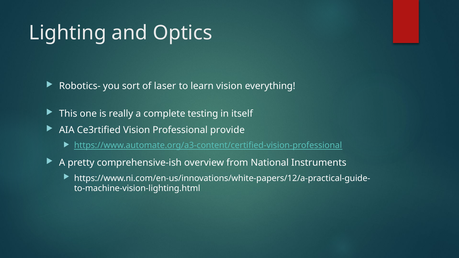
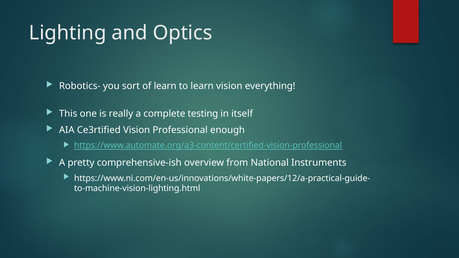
of laser: laser -> learn
provide: provide -> enough
